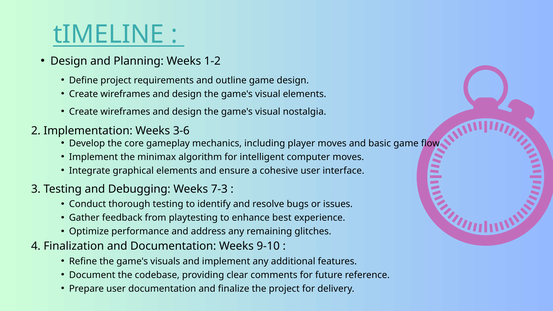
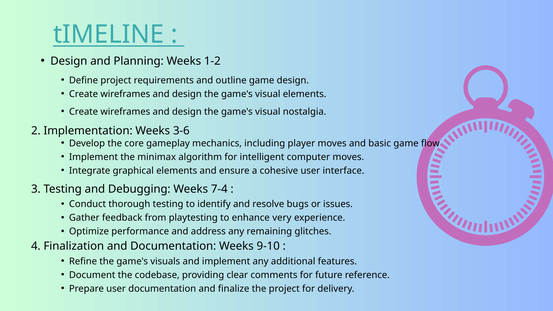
7-3: 7-3 -> 7-4
best: best -> very
